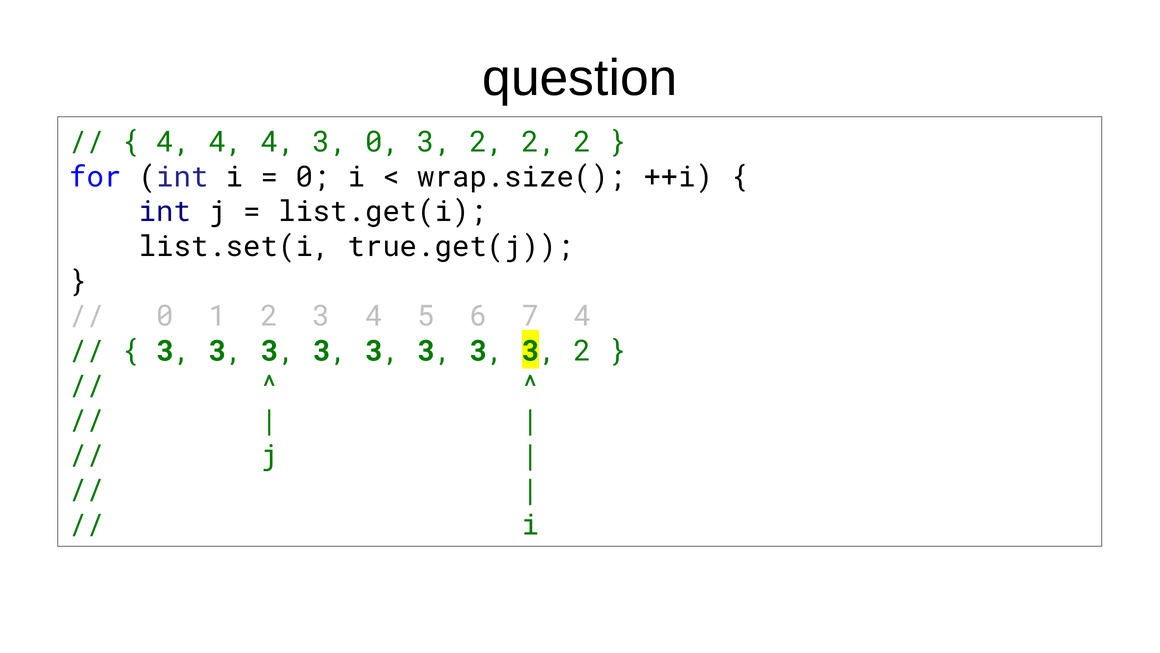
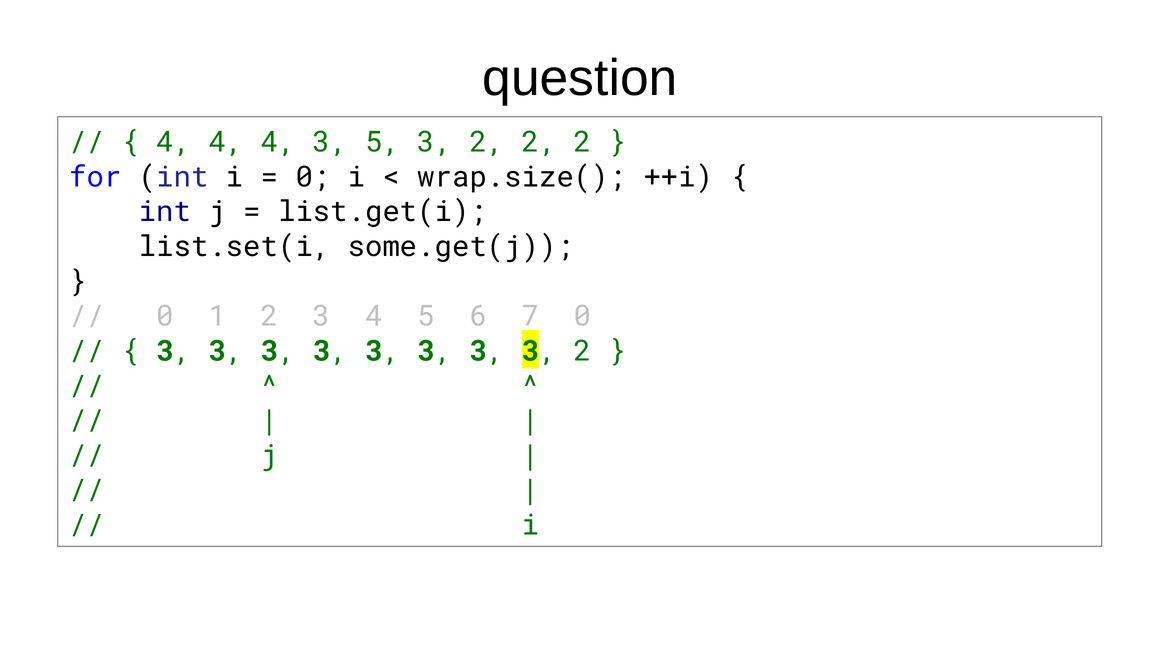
3 0: 0 -> 5
true.get(j: true.get(j -> some.get(j
4 at (583, 316): 4 -> 0
